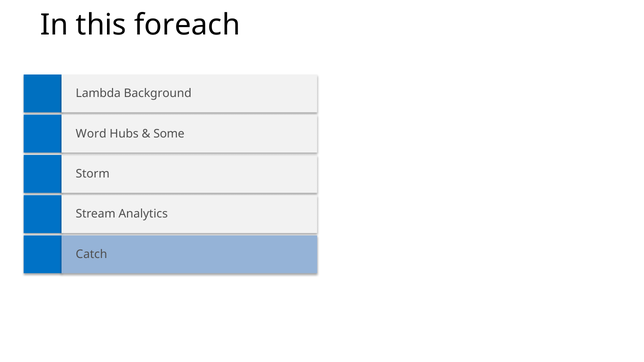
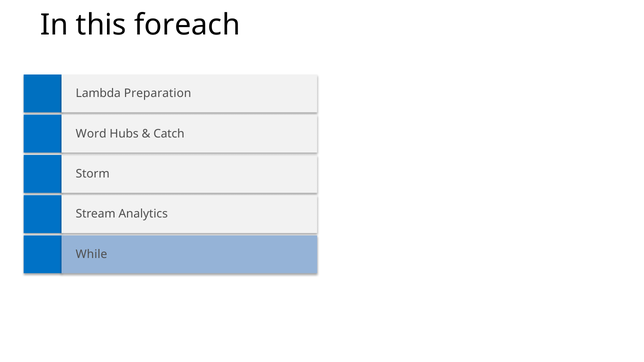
Background: Background -> Preparation
Some: Some -> Catch
Catch: Catch -> While
